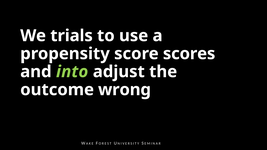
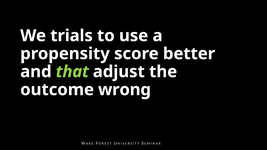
scores: scores -> better
into: into -> that
